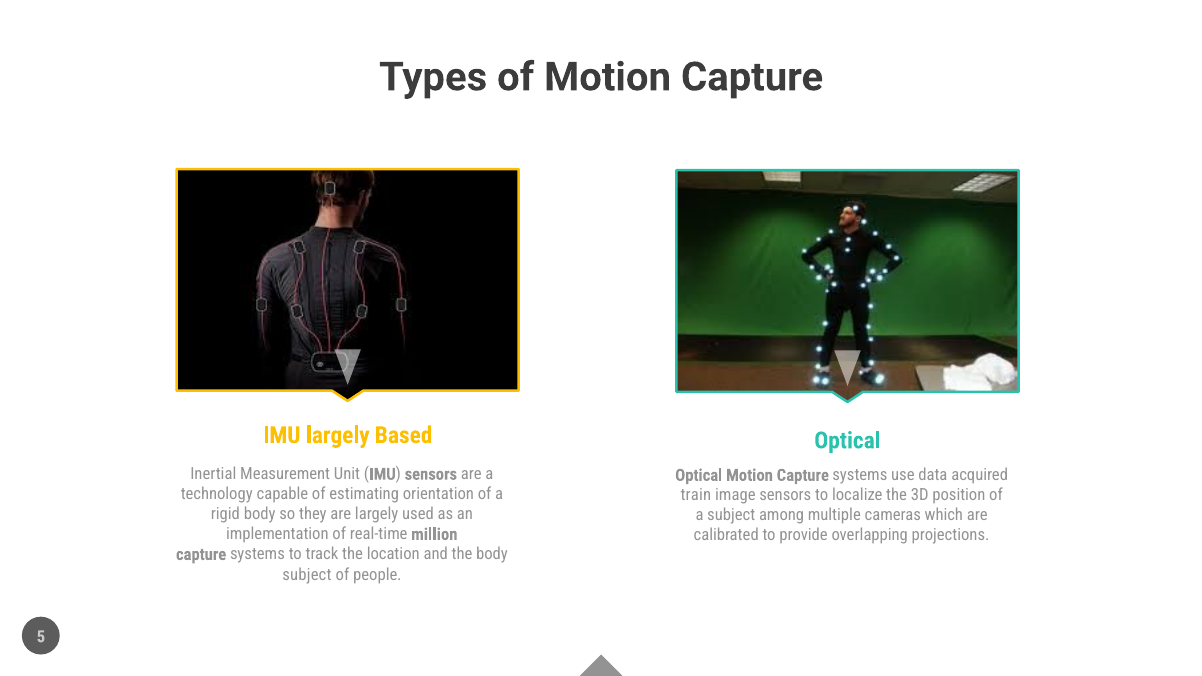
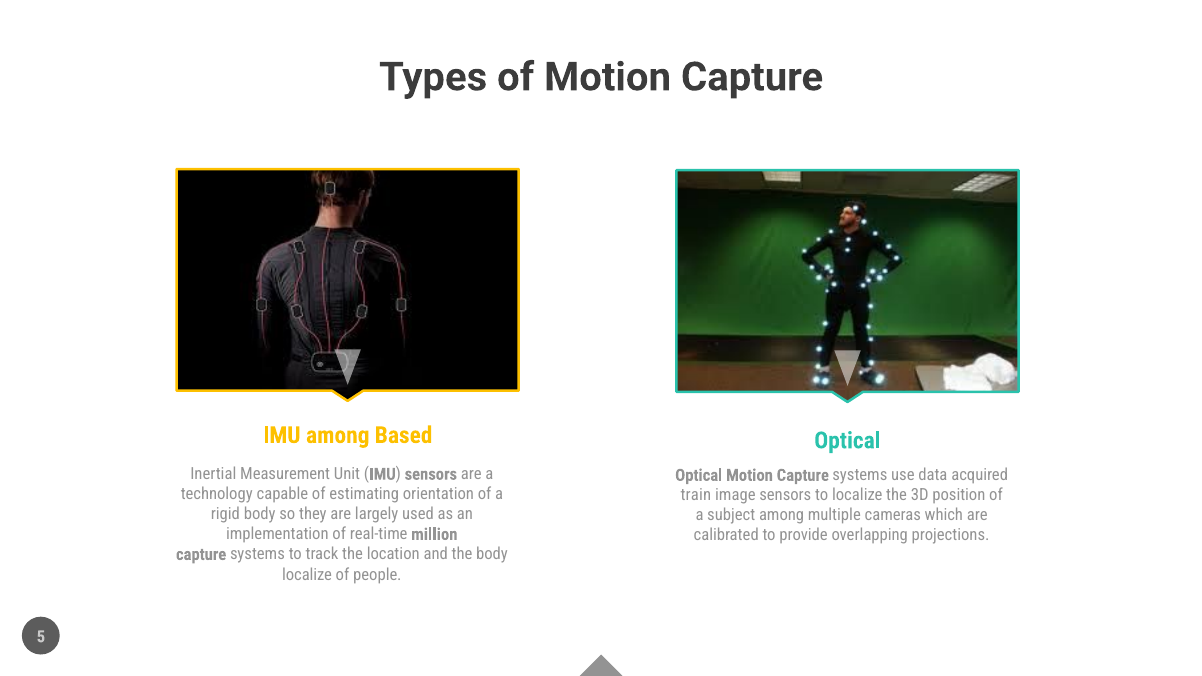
IMU largely: largely -> among
subject at (307, 575): subject -> localize
